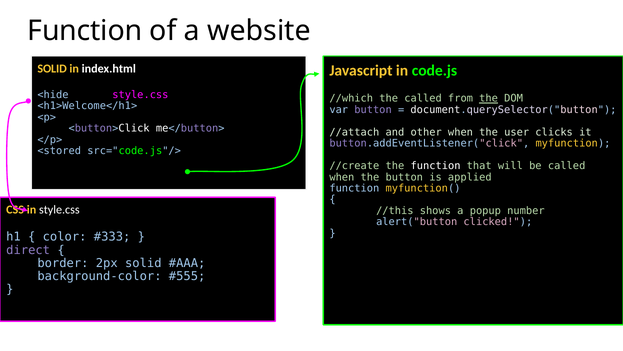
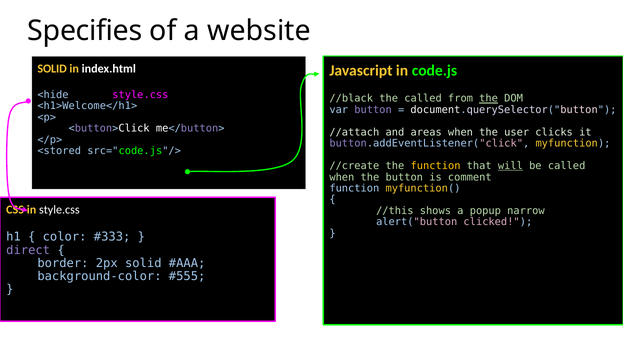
Function at (85, 31): Function -> Specifies
//which: //which -> //black
other: other -> areas
function at (436, 166) colour: white -> yellow
will underline: none -> present
applied: applied -> comment
number: number -> narrow
